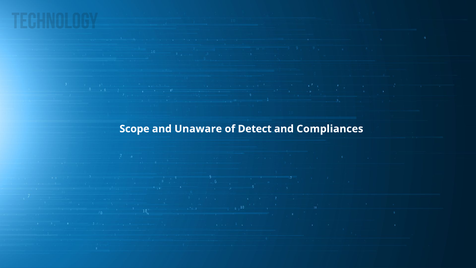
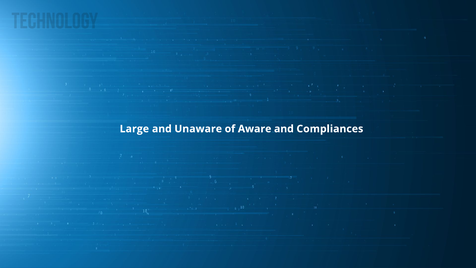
Scope: Scope -> Large
Detect: Detect -> Aware
